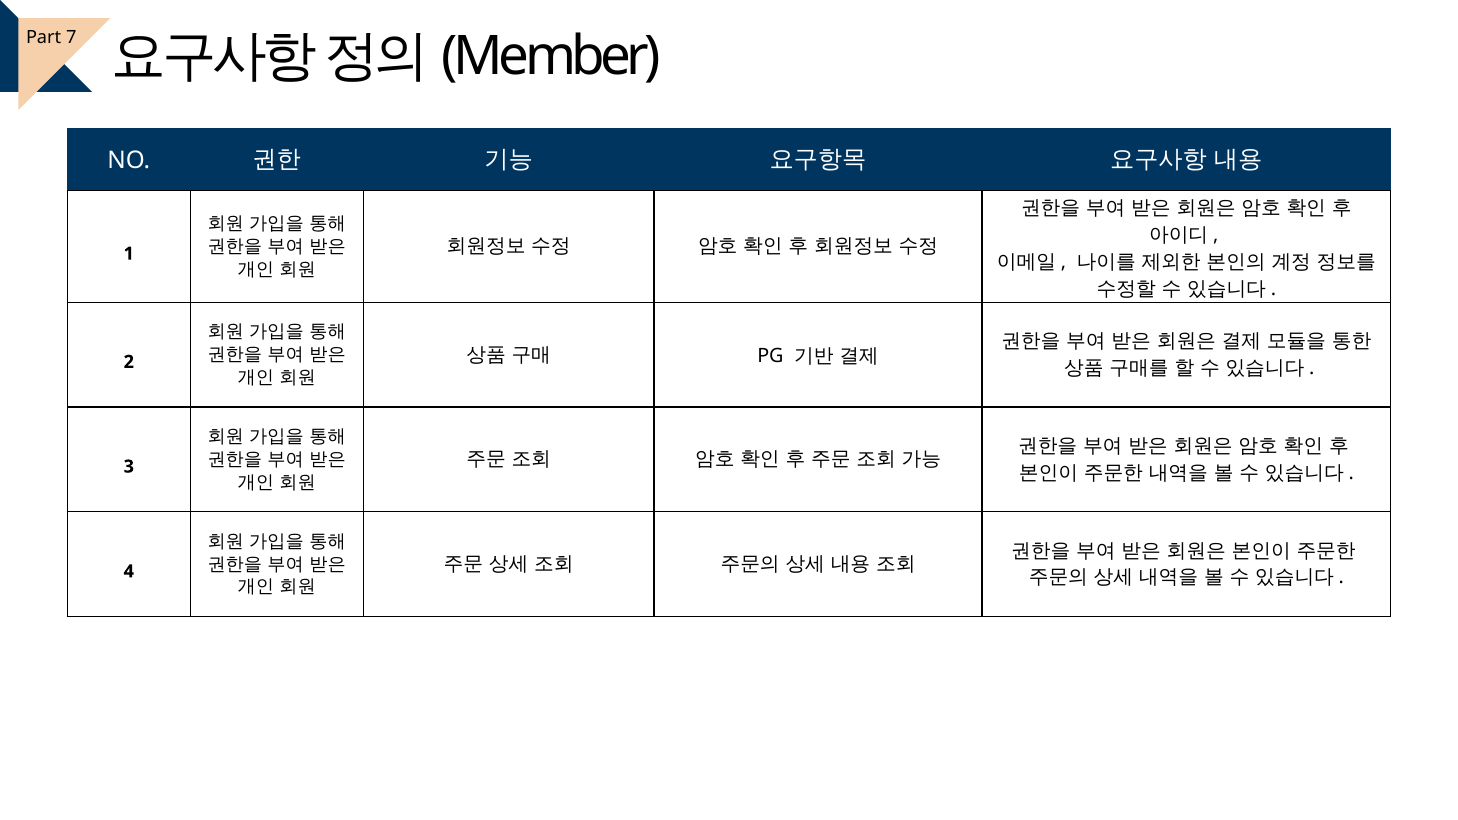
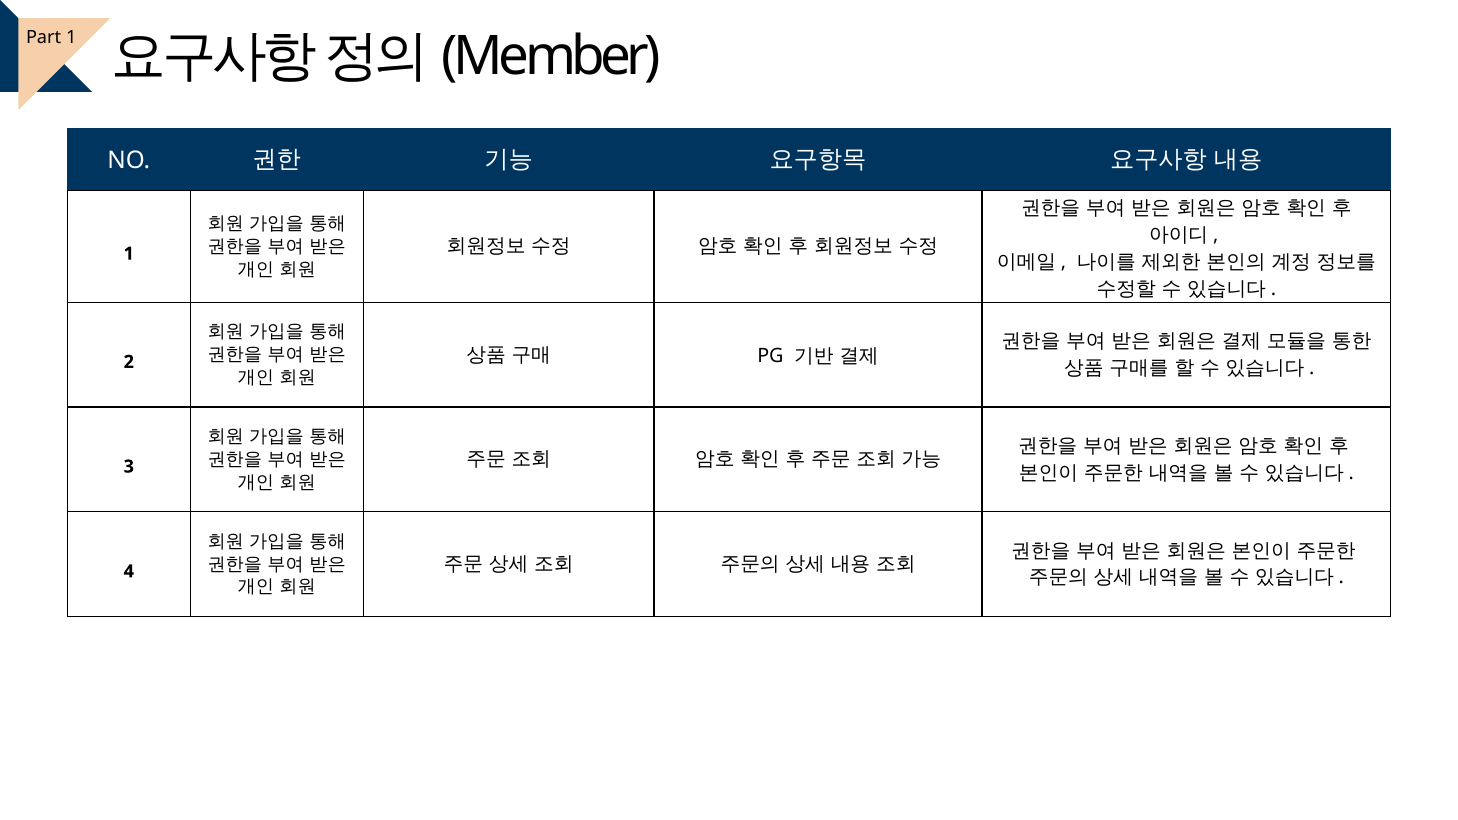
Part 7: 7 -> 1
